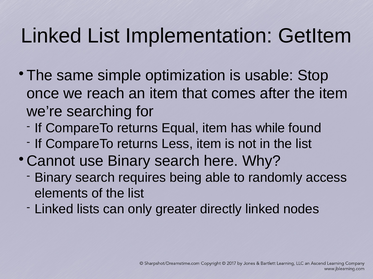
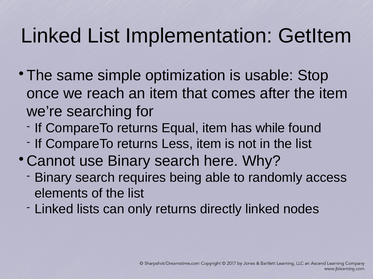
only greater: greater -> returns
